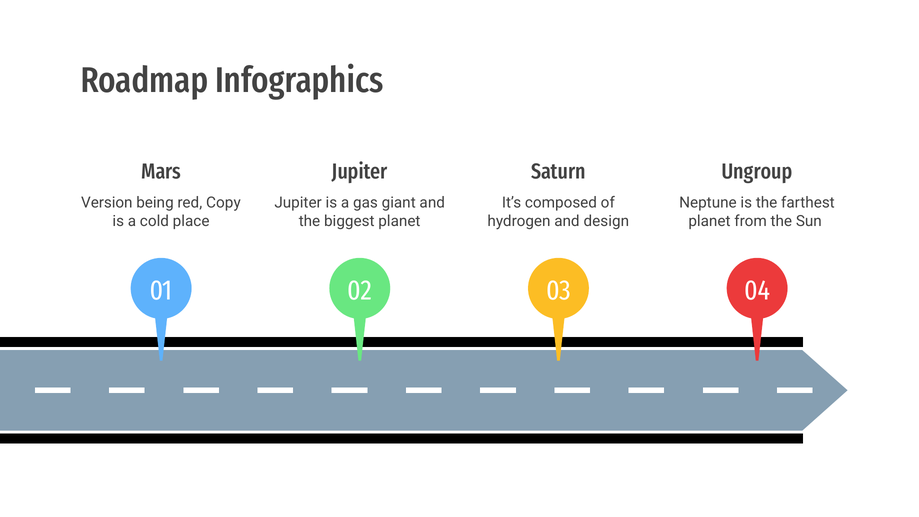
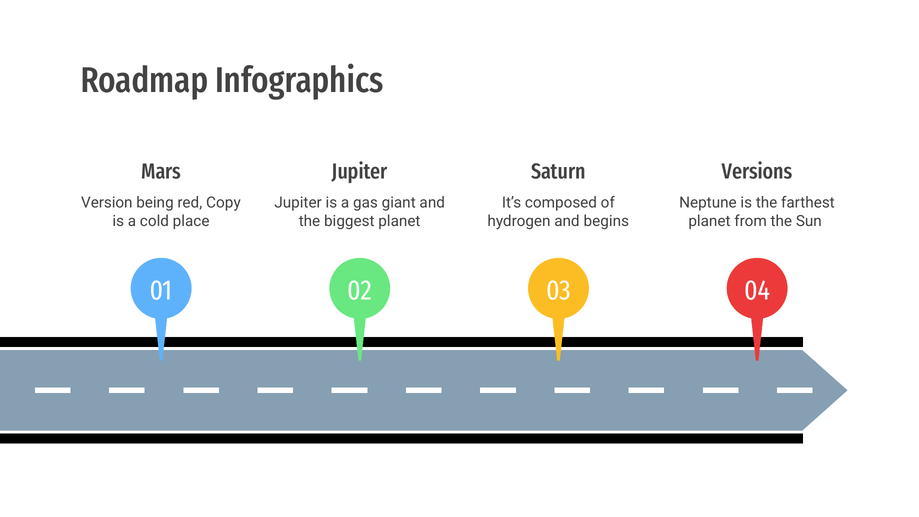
Ungroup: Ungroup -> Versions
design: design -> begins
